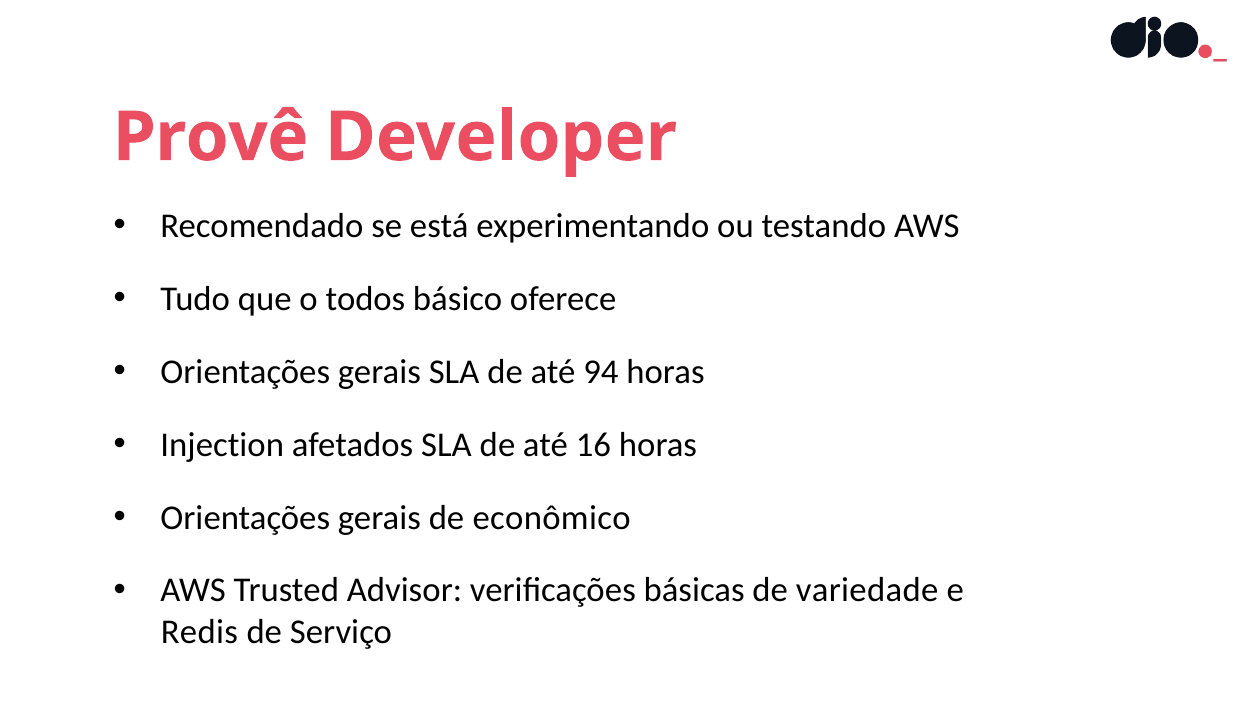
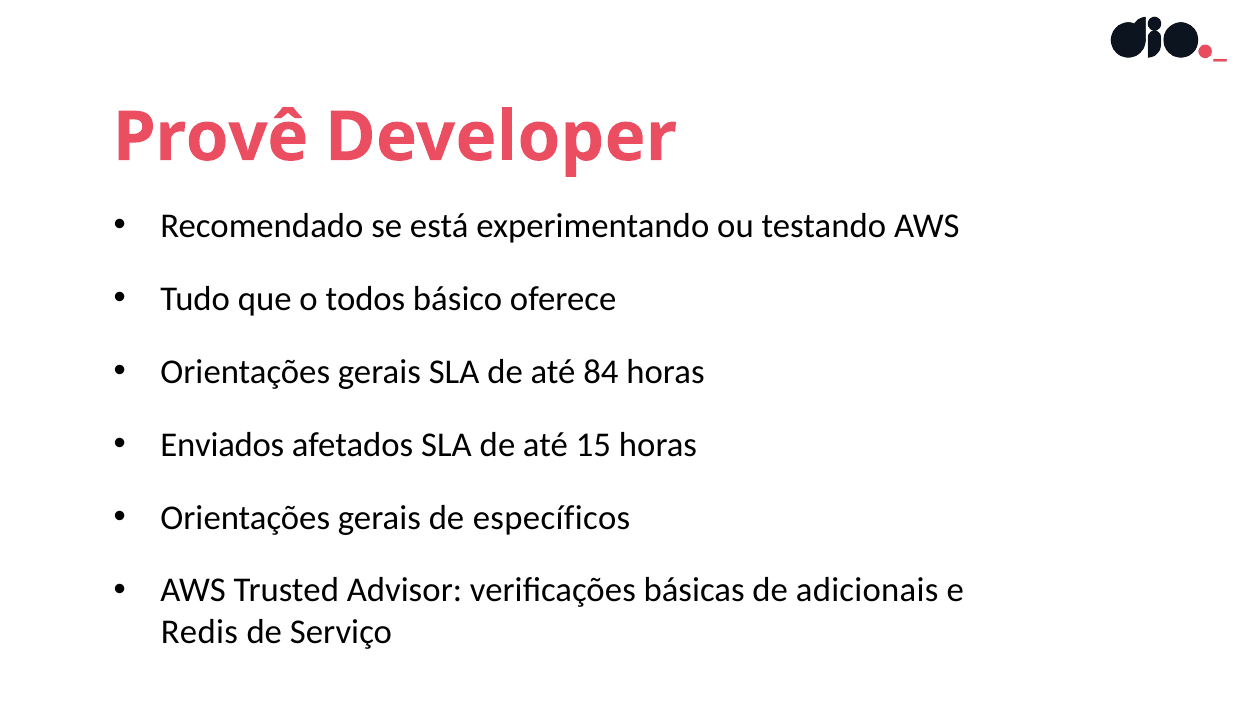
94: 94 -> 84
Injection: Injection -> Enviados
16: 16 -> 15
econômico: econômico -> específicos
variedade: variedade -> adicionais
